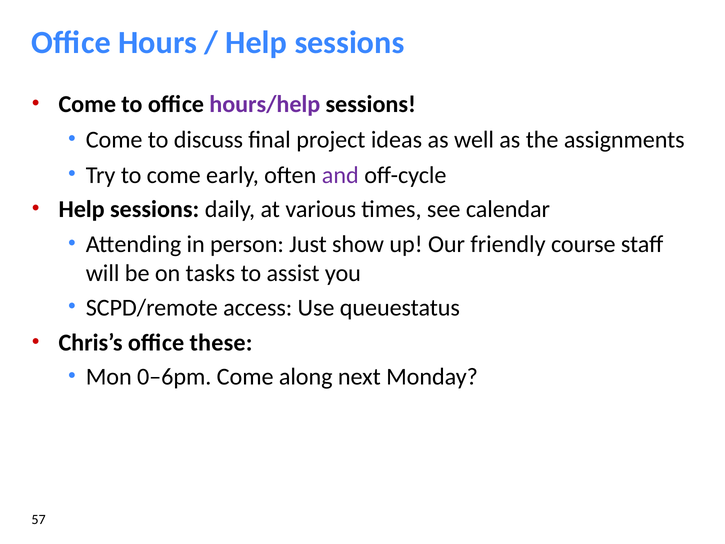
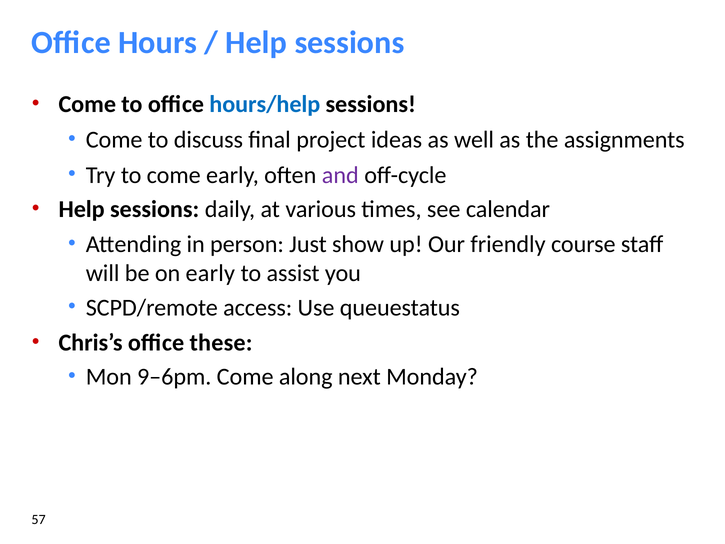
hours/help colour: purple -> blue
on tasks: tasks -> early
0–6pm: 0–6pm -> 9–6pm
